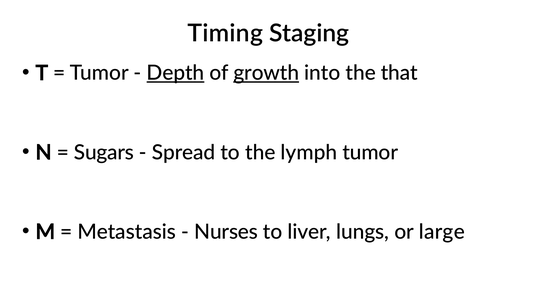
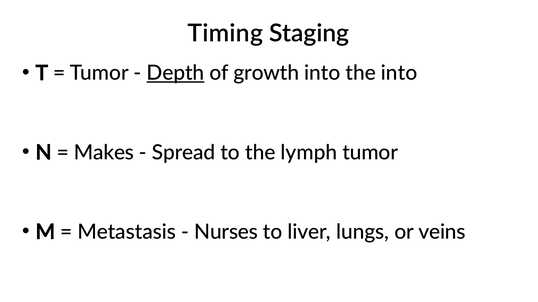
growth underline: present -> none
the that: that -> into
Sugars: Sugars -> Makes
large: large -> veins
